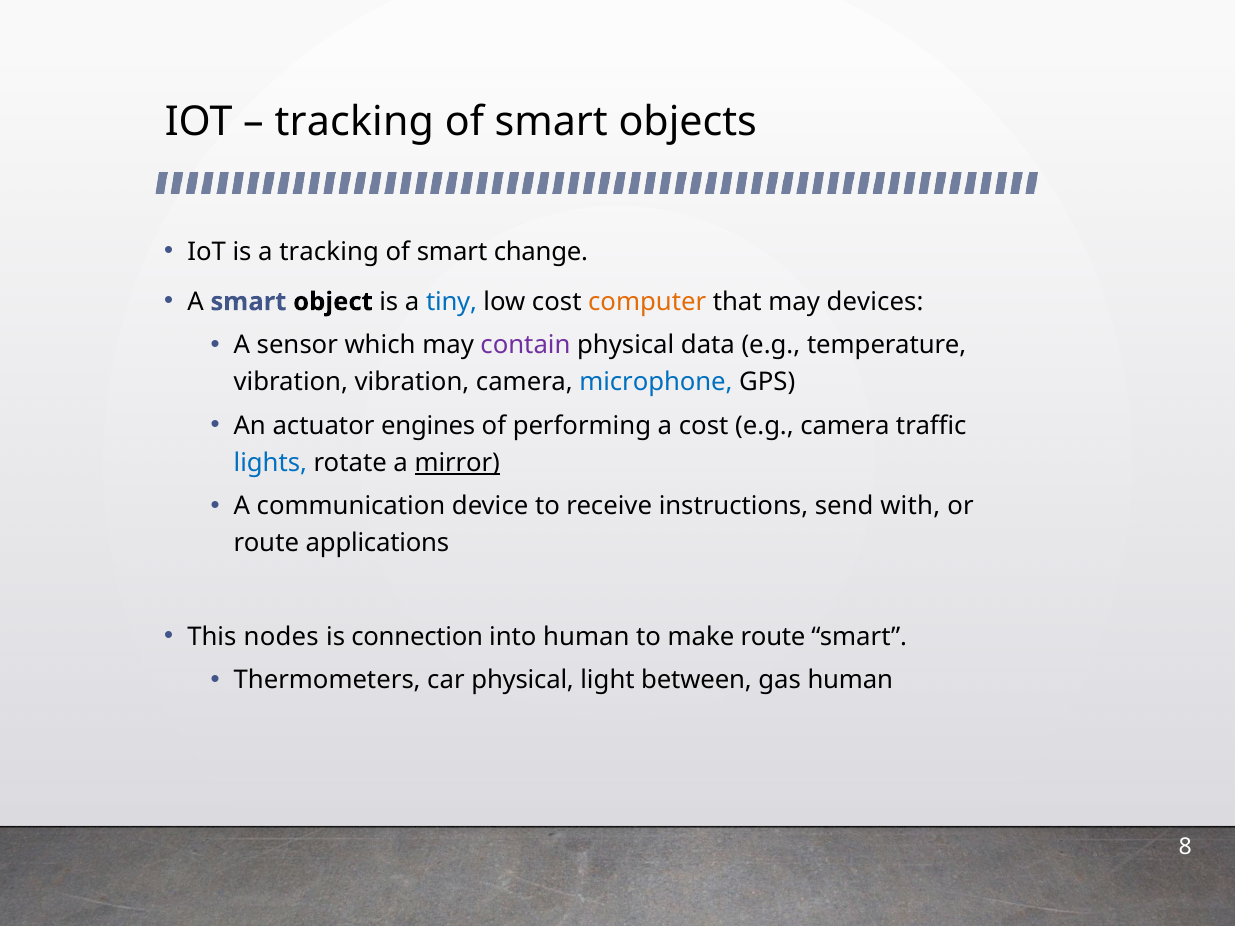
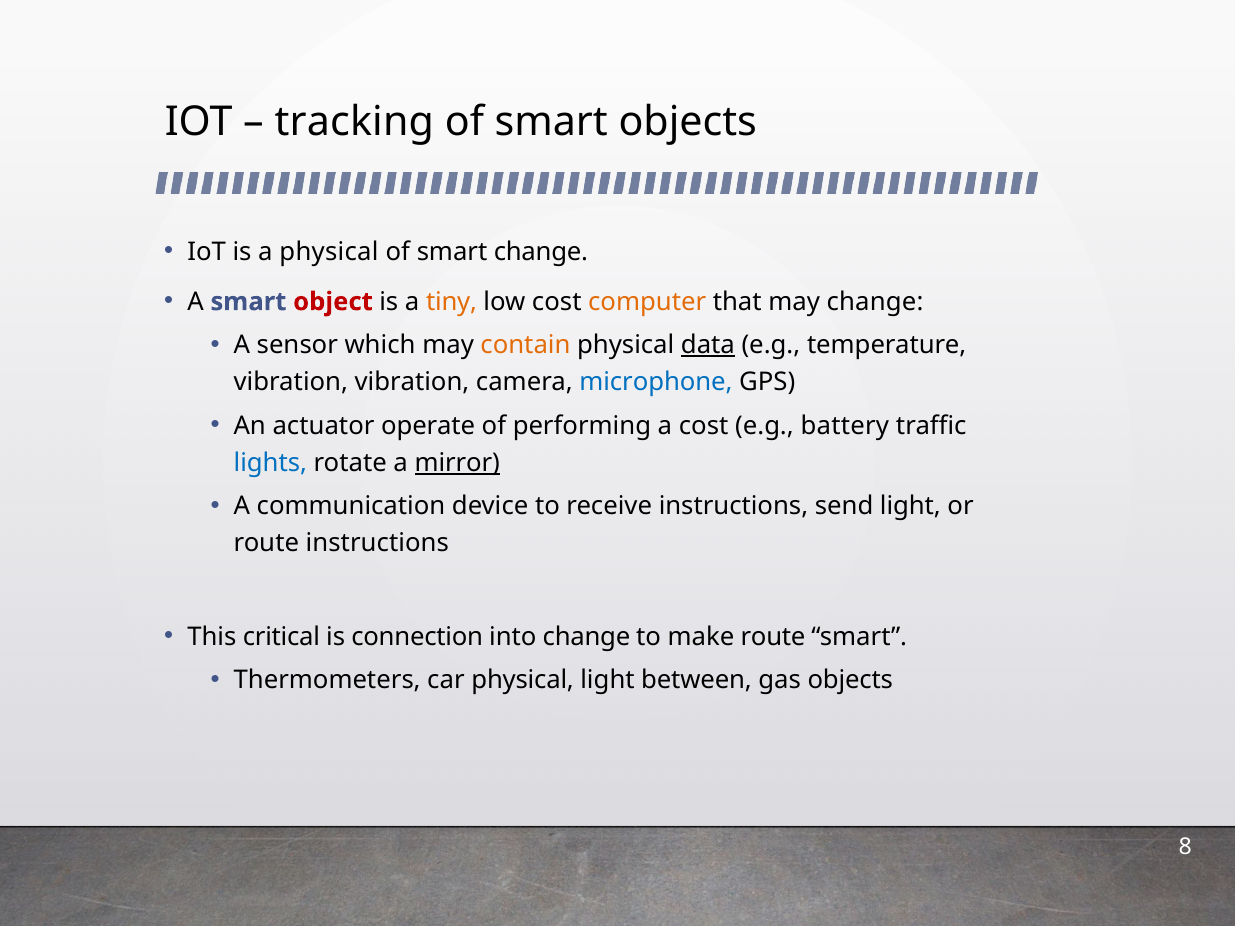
a tracking: tracking -> physical
object colour: black -> red
tiny colour: blue -> orange
may devices: devices -> change
contain colour: purple -> orange
data underline: none -> present
engines: engines -> operate
e.g camera: camera -> battery
send with: with -> light
route applications: applications -> instructions
nodes: nodes -> critical
into human: human -> change
gas human: human -> objects
